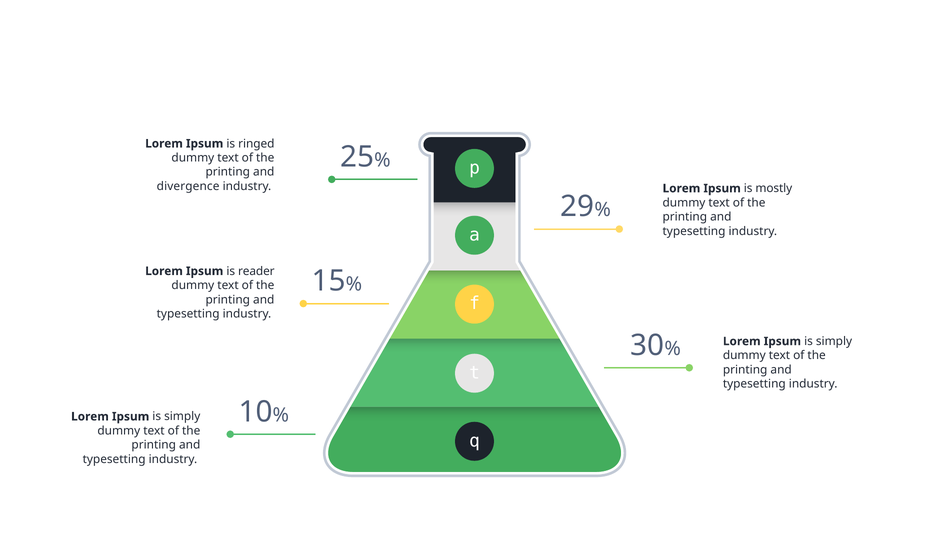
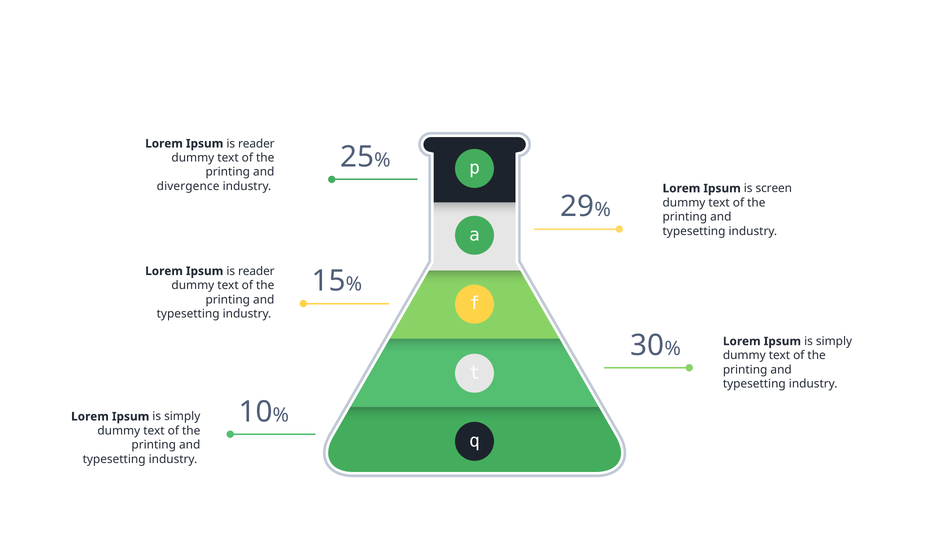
ringed at (256, 144): ringed -> reader
mostly: mostly -> screen
